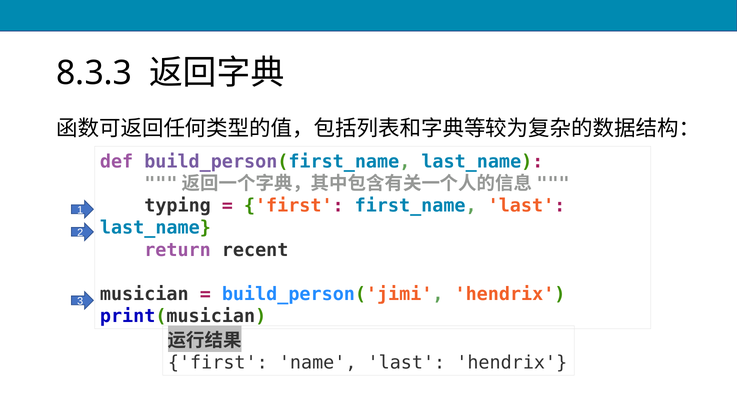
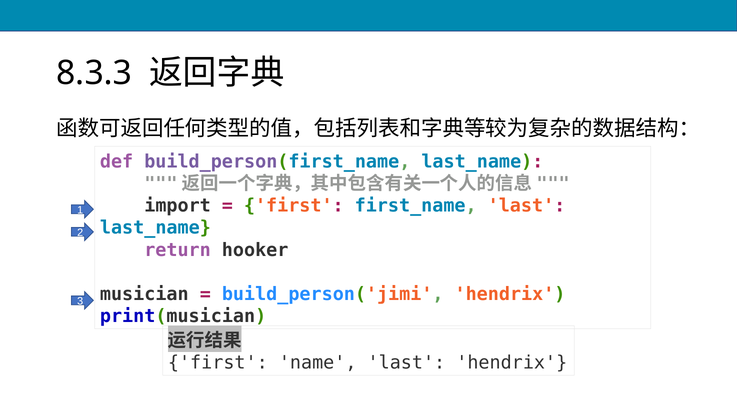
typing: typing -> import
recent: recent -> hooker
